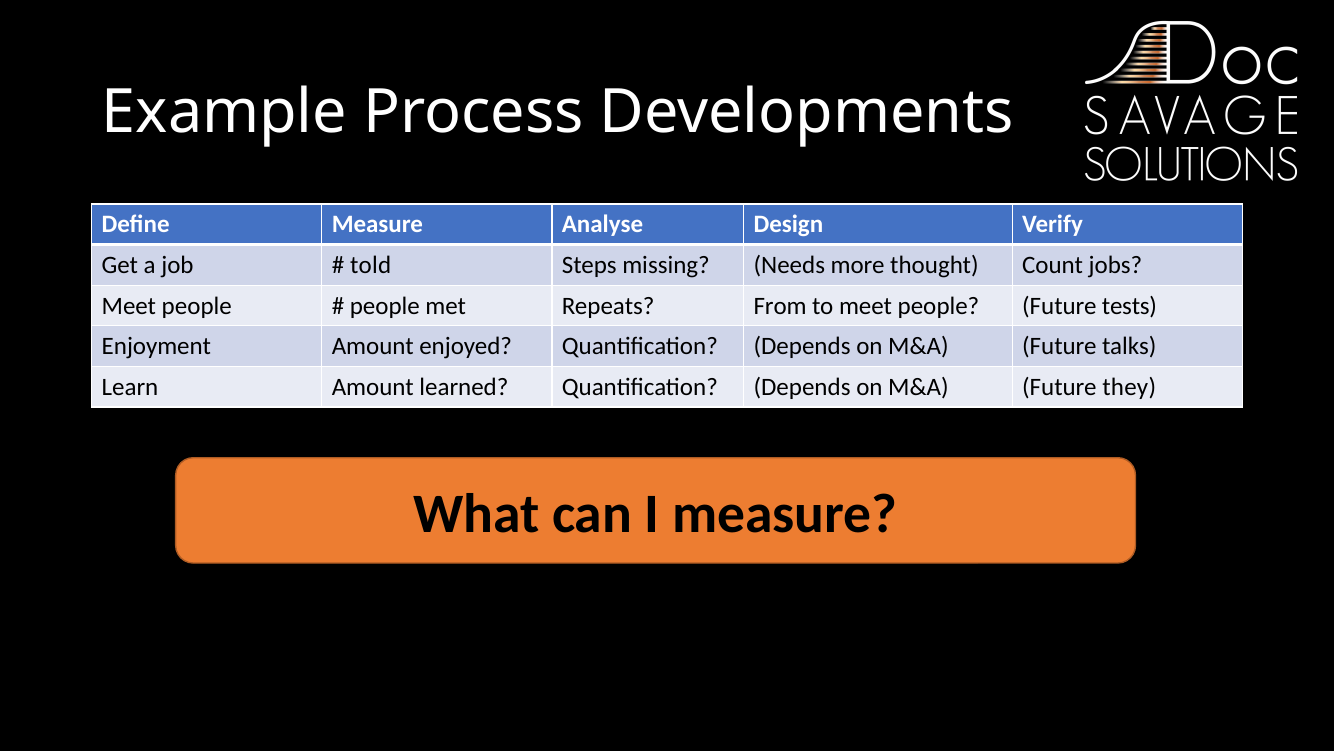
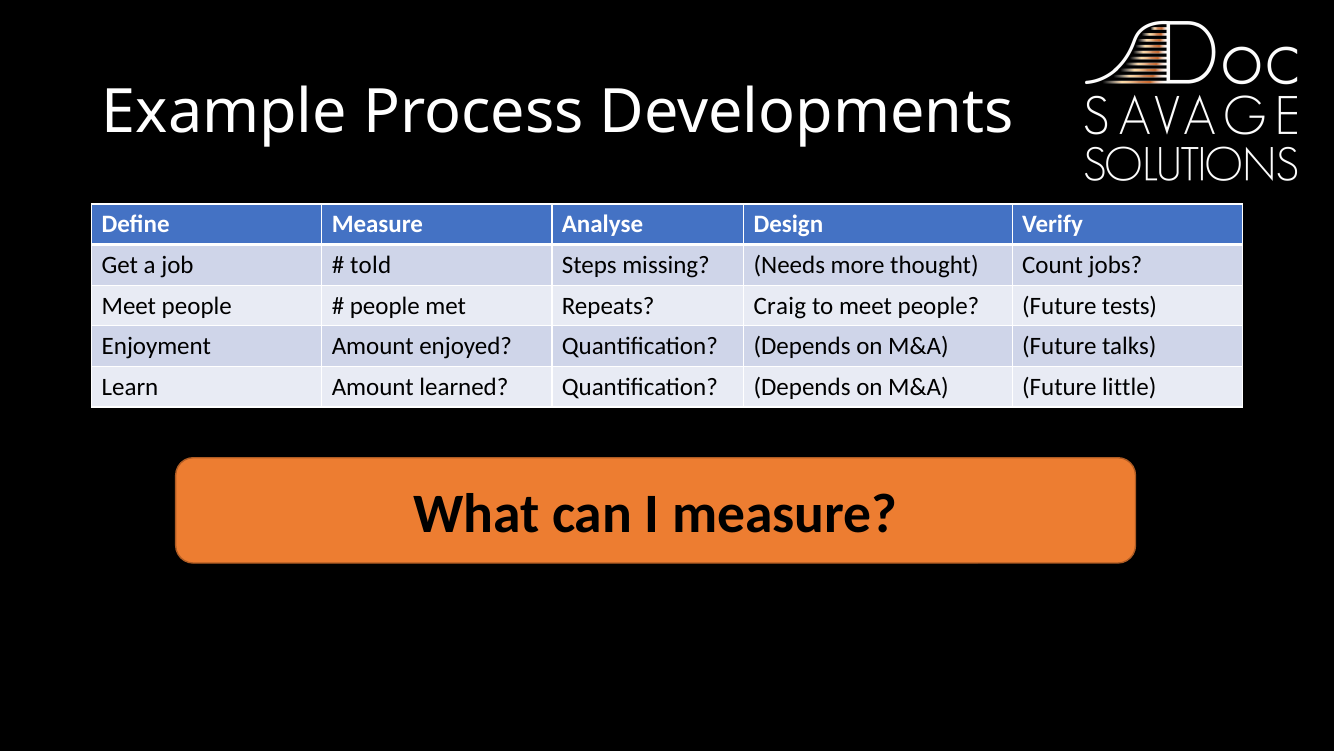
From: From -> Craig
they: they -> little
